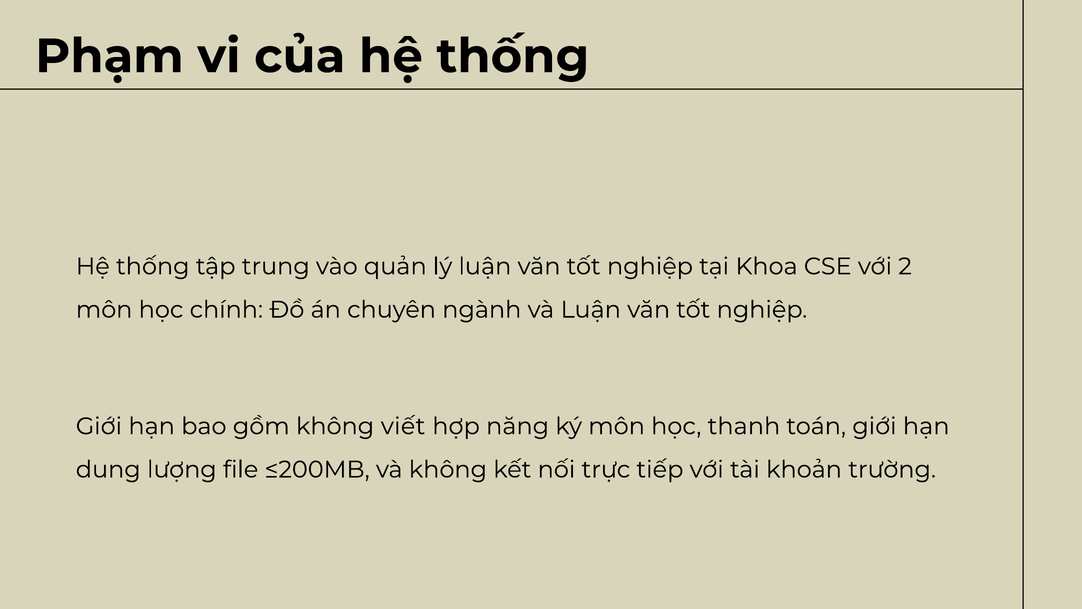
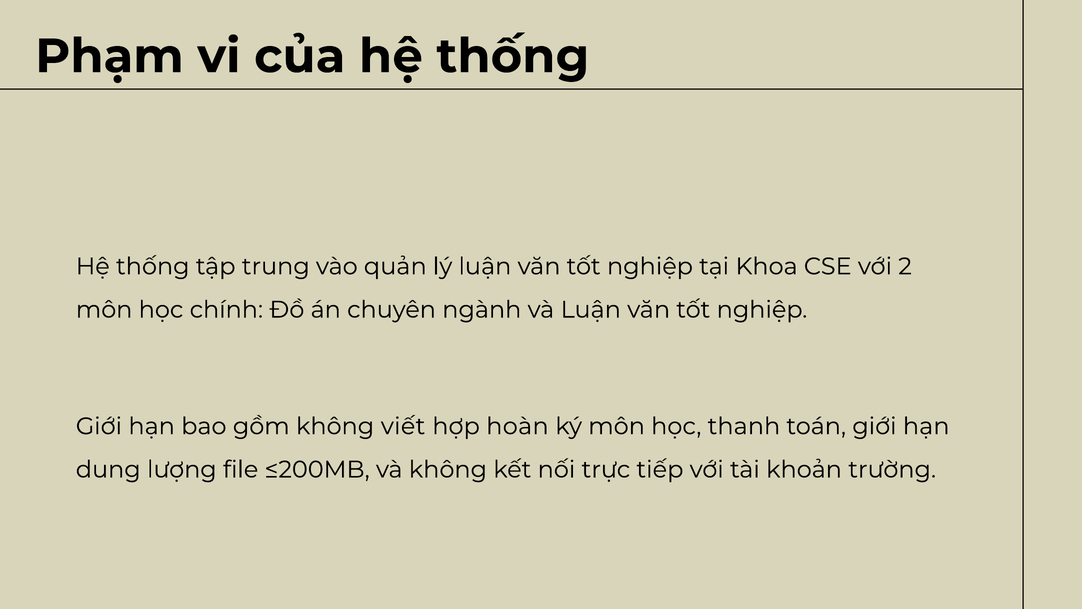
năng: năng -> hoàn
